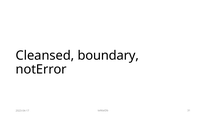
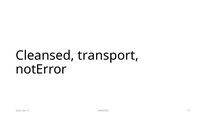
boundary: boundary -> transport
